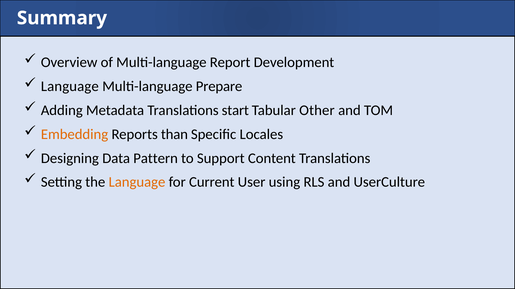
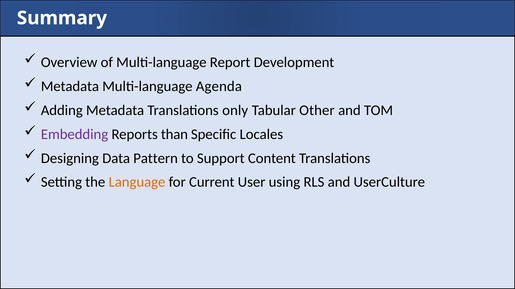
Language at (70, 87): Language -> Metadata
Prepare: Prepare -> Agenda
start: start -> only
Embedding colour: orange -> purple
